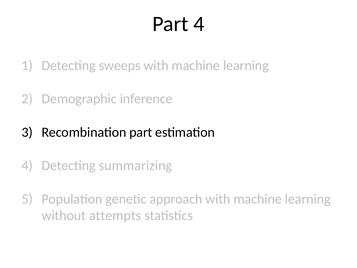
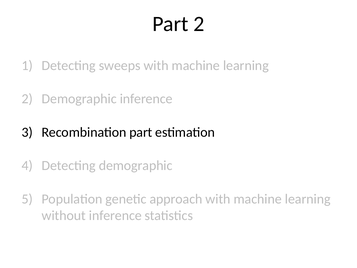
Part 4: 4 -> 2
Detecting summarizing: summarizing -> demographic
without attempts: attempts -> inference
